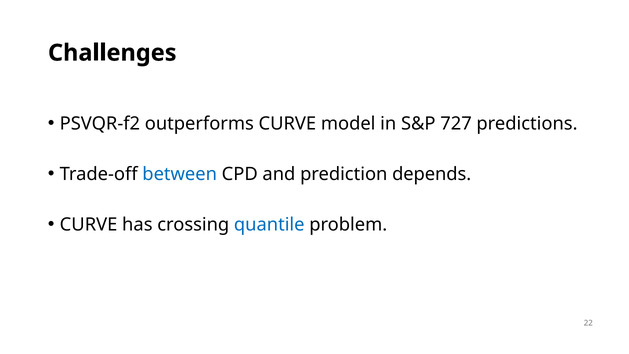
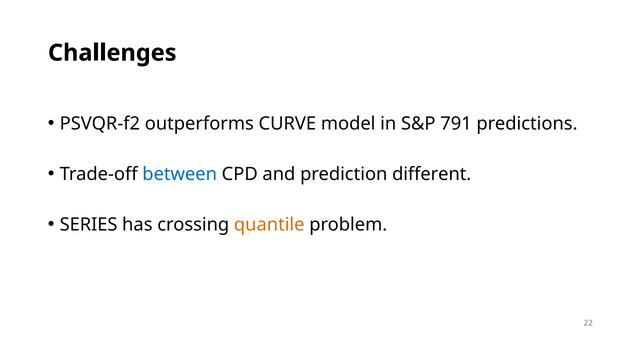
727: 727 -> 791
depends: depends -> different
CURVE at (89, 225): CURVE -> SERIES
quantile colour: blue -> orange
